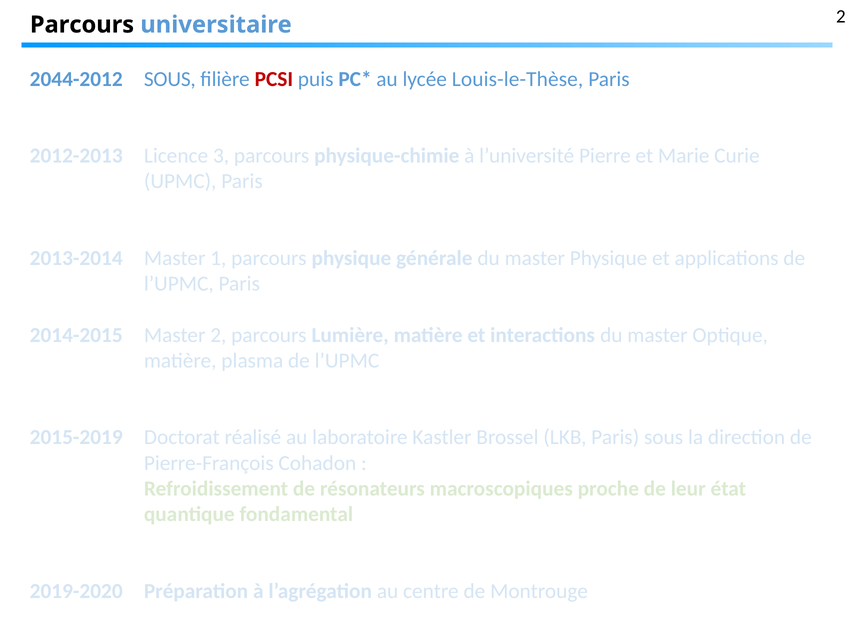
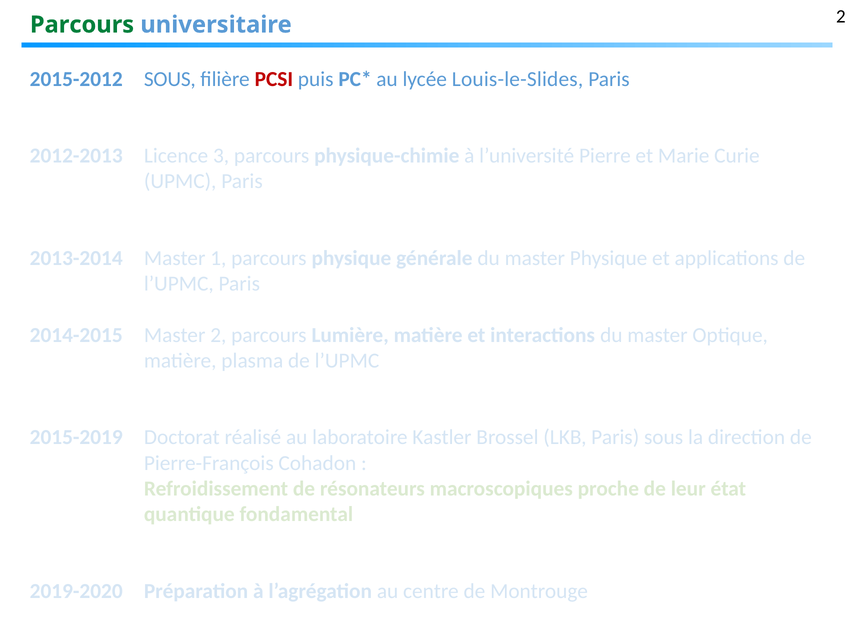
Parcours at (82, 25) colour: black -> green
2044-2012: 2044-2012 -> 2015-2012
Louis-le-Thèse: Louis-le-Thèse -> Louis-le-Slides
